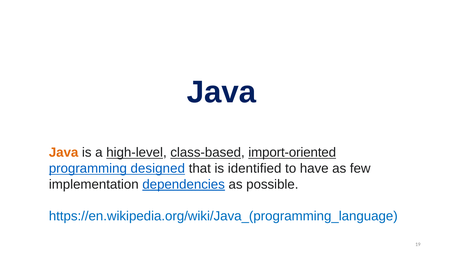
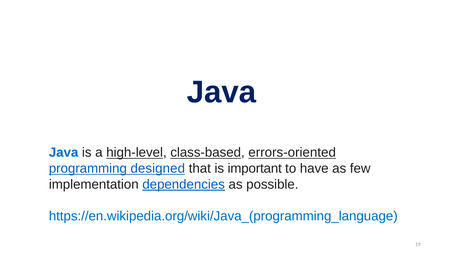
Java at (64, 152) colour: orange -> blue
import-oriented: import-oriented -> errors-oriented
identified: identified -> important
